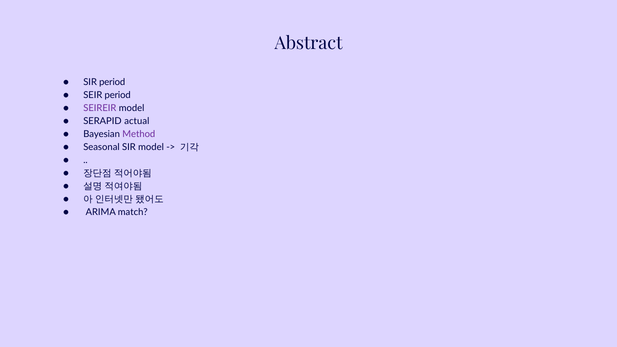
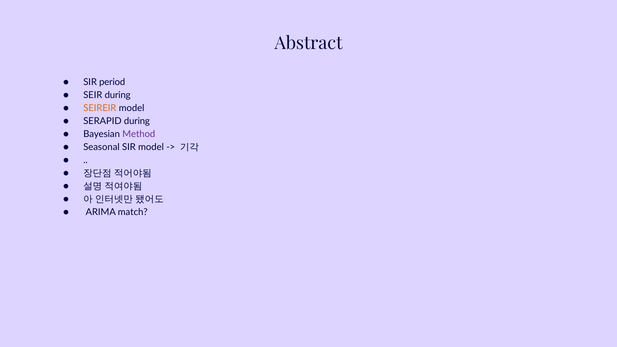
SEIR period: period -> during
SEIREIR colour: purple -> orange
SERAPID actual: actual -> during
